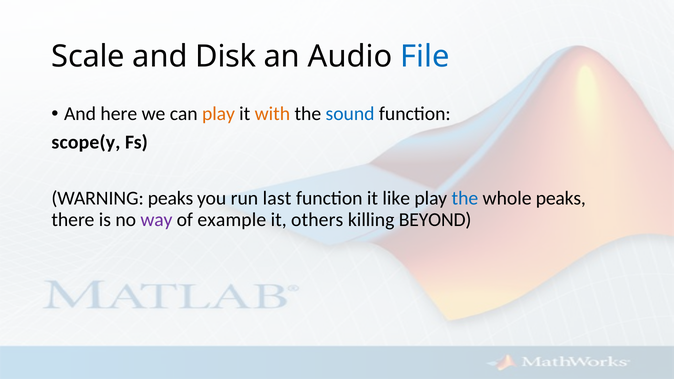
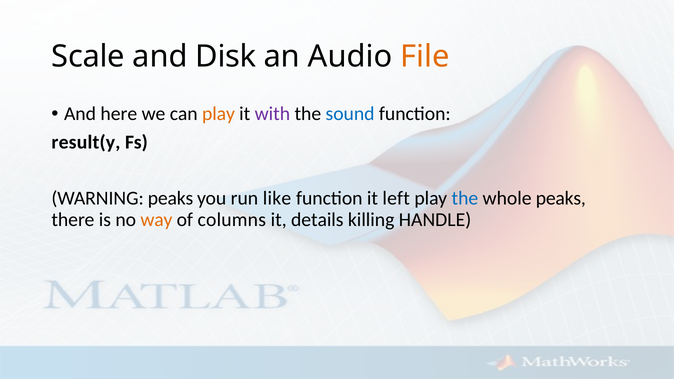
File colour: blue -> orange
with colour: orange -> purple
scope(y: scope(y -> result(y
last: last -> like
like: like -> left
way colour: purple -> orange
example: example -> columns
others: others -> details
BEYOND: BEYOND -> HANDLE
